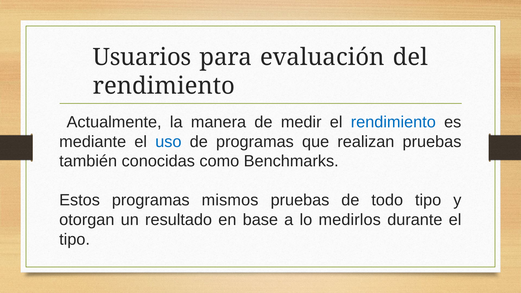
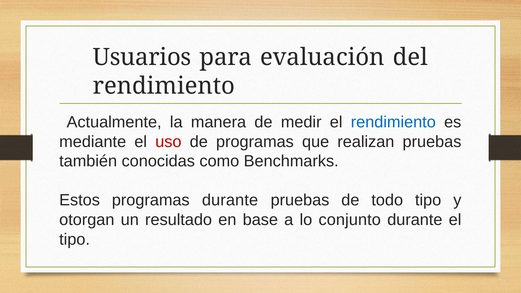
uso colour: blue -> red
programas mismos: mismos -> durante
medirlos: medirlos -> conjunto
